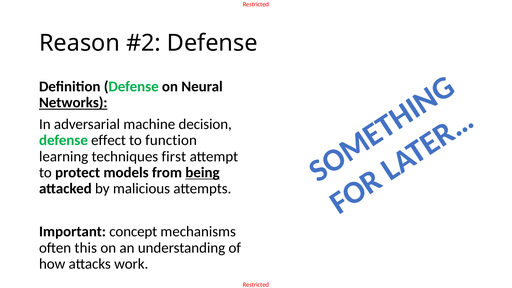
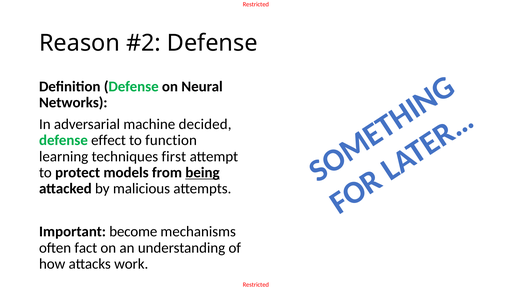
Networks underline: present -> none
decision: decision -> decided
concept: concept -> become
this: this -> fact
